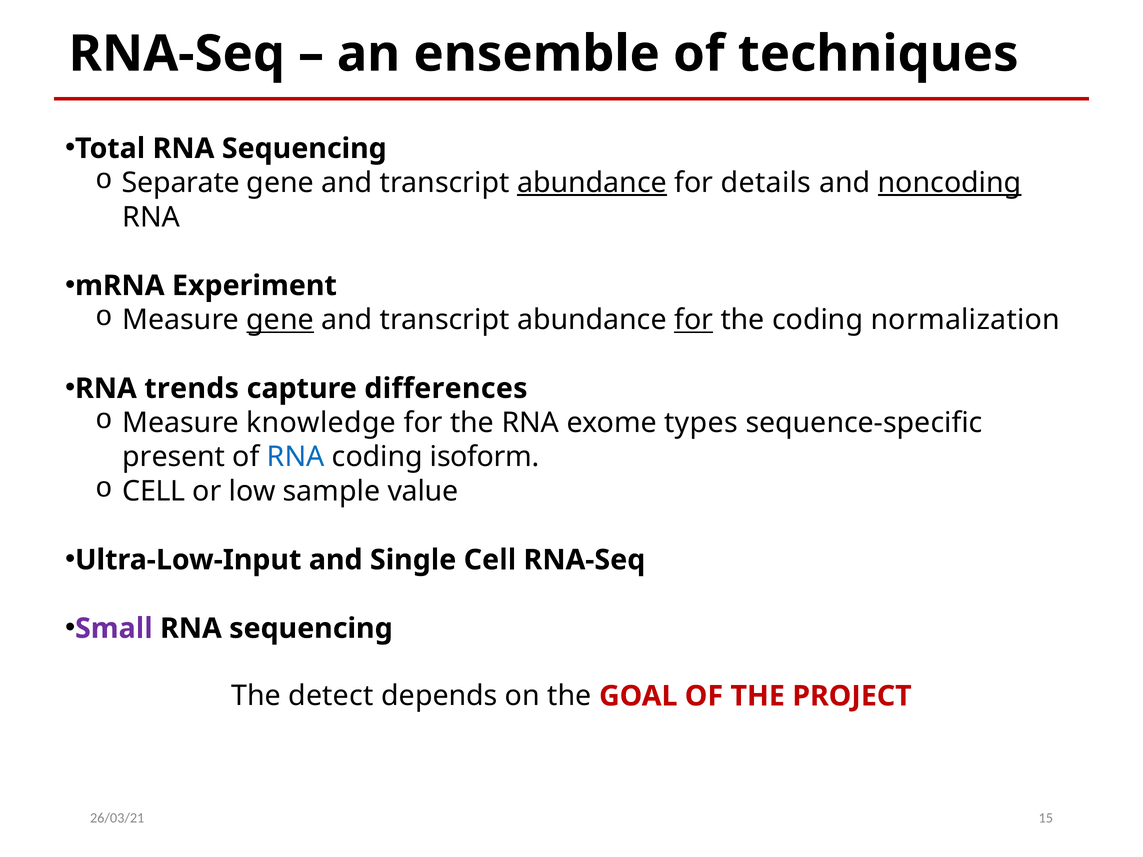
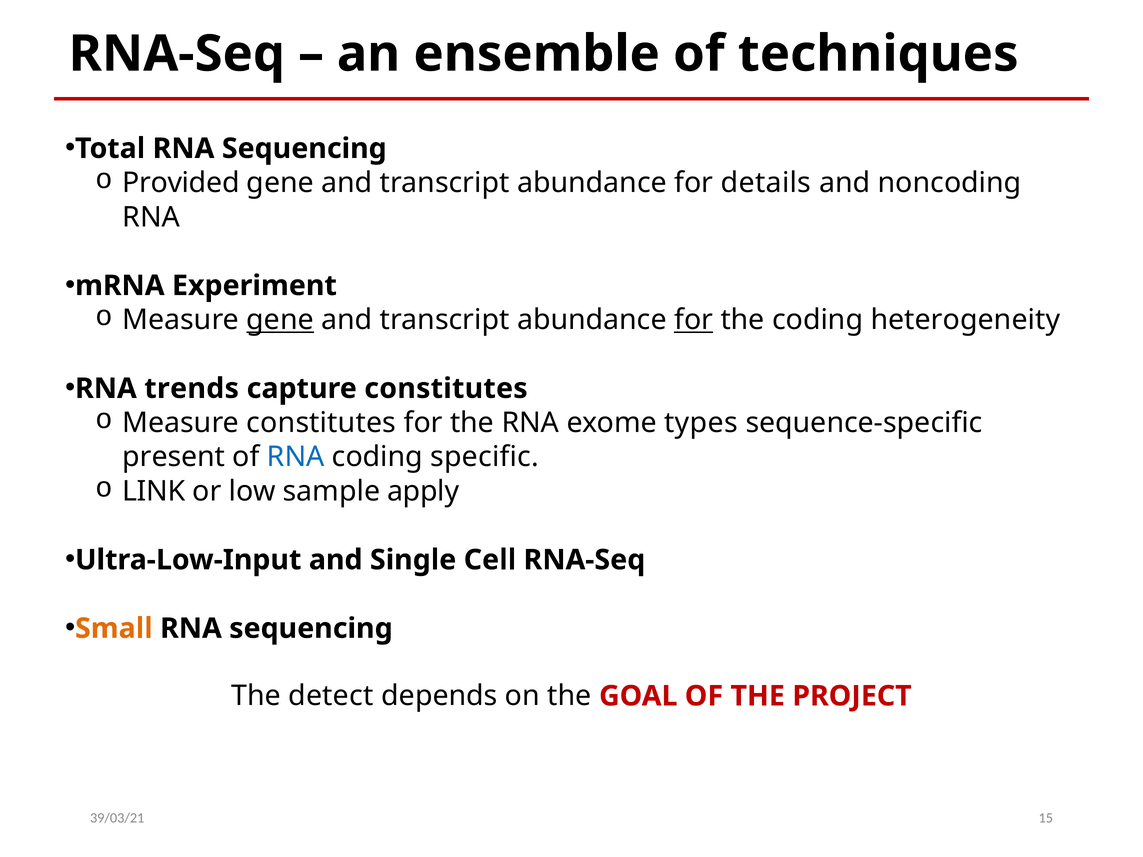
Separate: Separate -> Provided
abundance at (592, 183) underline: present -> none
noncoding underline: present -> none
normalization: normalization -> heterogeneity
capture differences: differences -> constitutes
Measure knowledge: knowledge -> constitutes
isoform: isoform -> specific
CELL at (154, 491): CELL -> LINK
value: value -> apply
Small colour: purple -> orange
26/03/21: 26/03/21 -> 39/03/21
